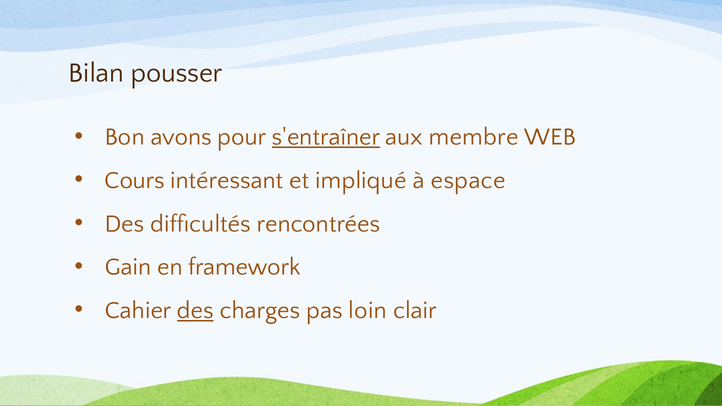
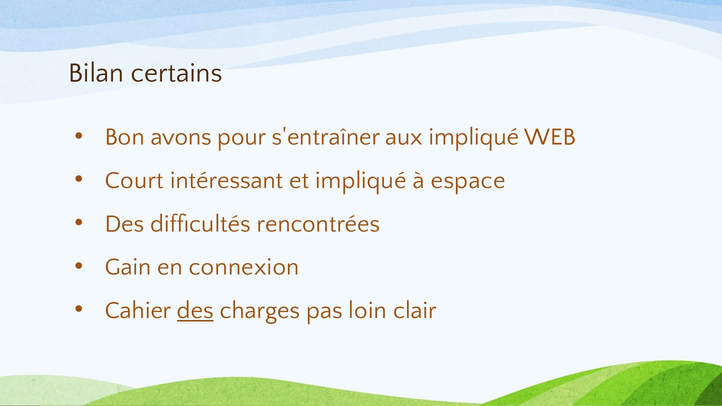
pousser: pousser -> certains
s'entraîner underline: present -> none
aux membre: membre -> impliqué
Cours: Cours -> Court
framework: framework -> connexion
